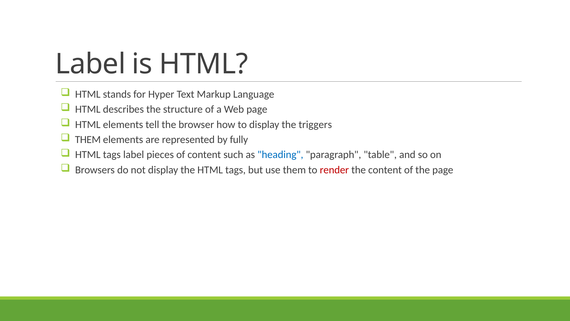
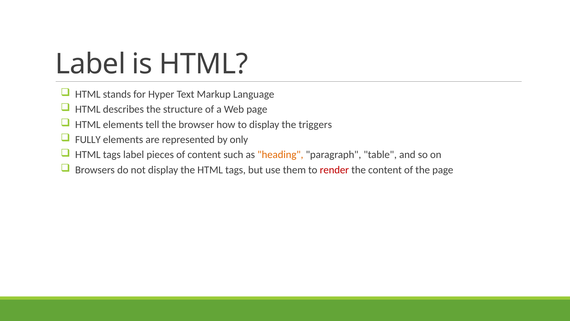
THEM at (88, 139): THEM -> FULLY
fully: fully -> only
heading colour: blue -> orange
